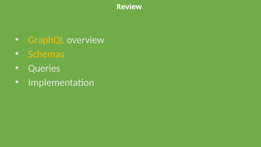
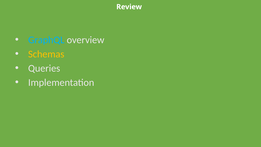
GraphQL colour: yellow -> light blue
